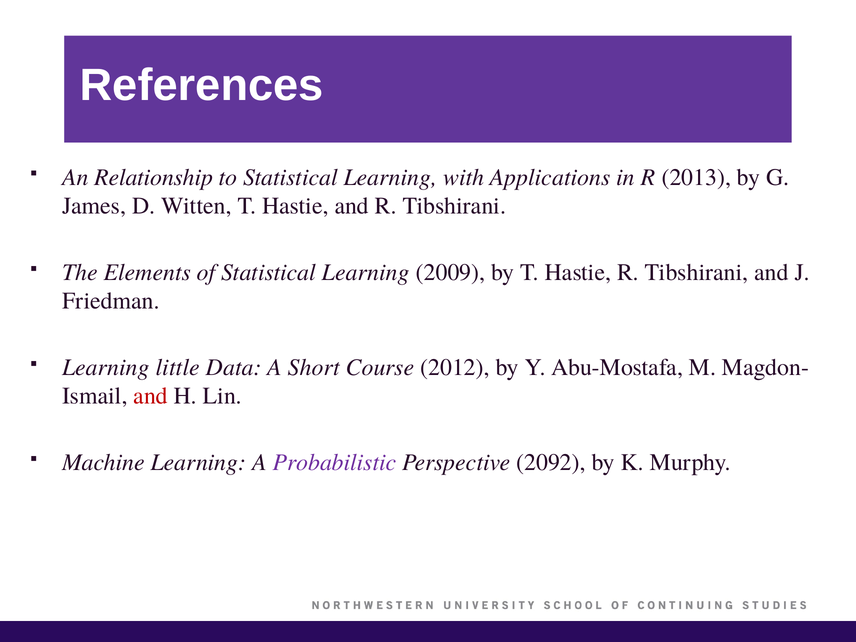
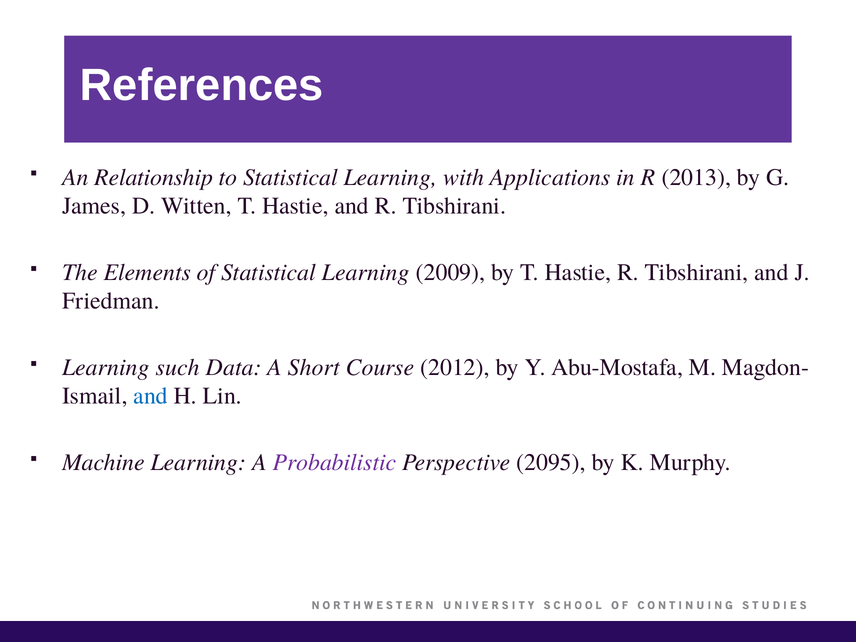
little: little -> such
and at (151, 396) colour: red -> blue
2092: 2092 -> 2095
